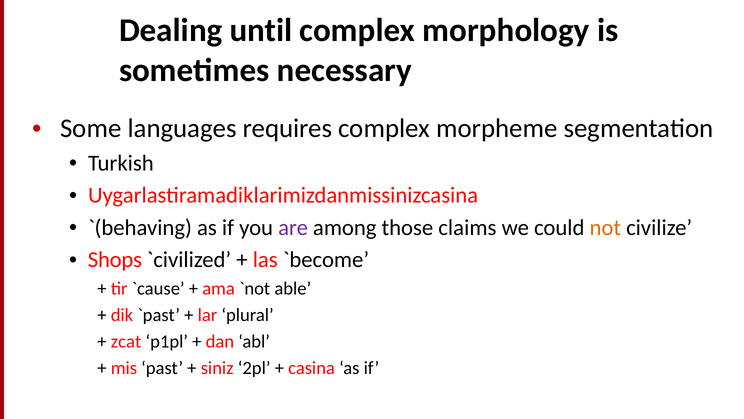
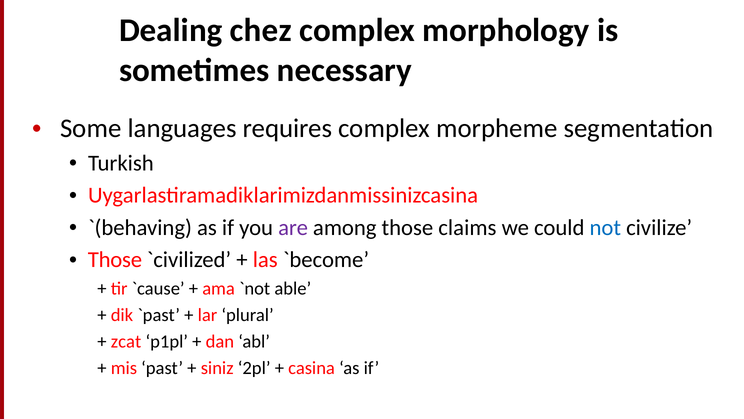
until: until -> chez
not colour: orange -> blue
Shops at (115, 260): Shops -> Those
